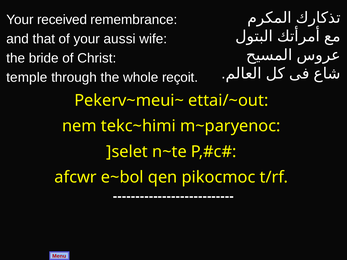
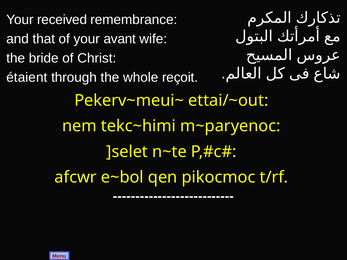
aussi: aussi -> avant
temple: temple -> étaient
